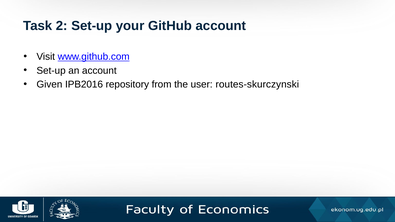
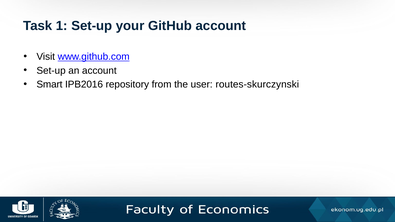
2: 2 -> 1
Given: Given -> Smart
